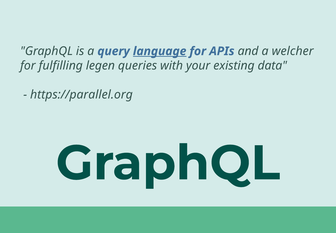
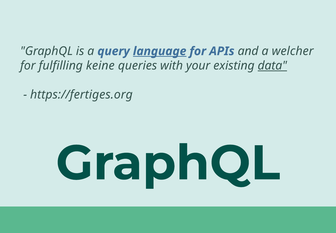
legen: legen -> keine
data underline: none -> present
https://parallel.org: https://parallel.org -> https://fertiges.org
